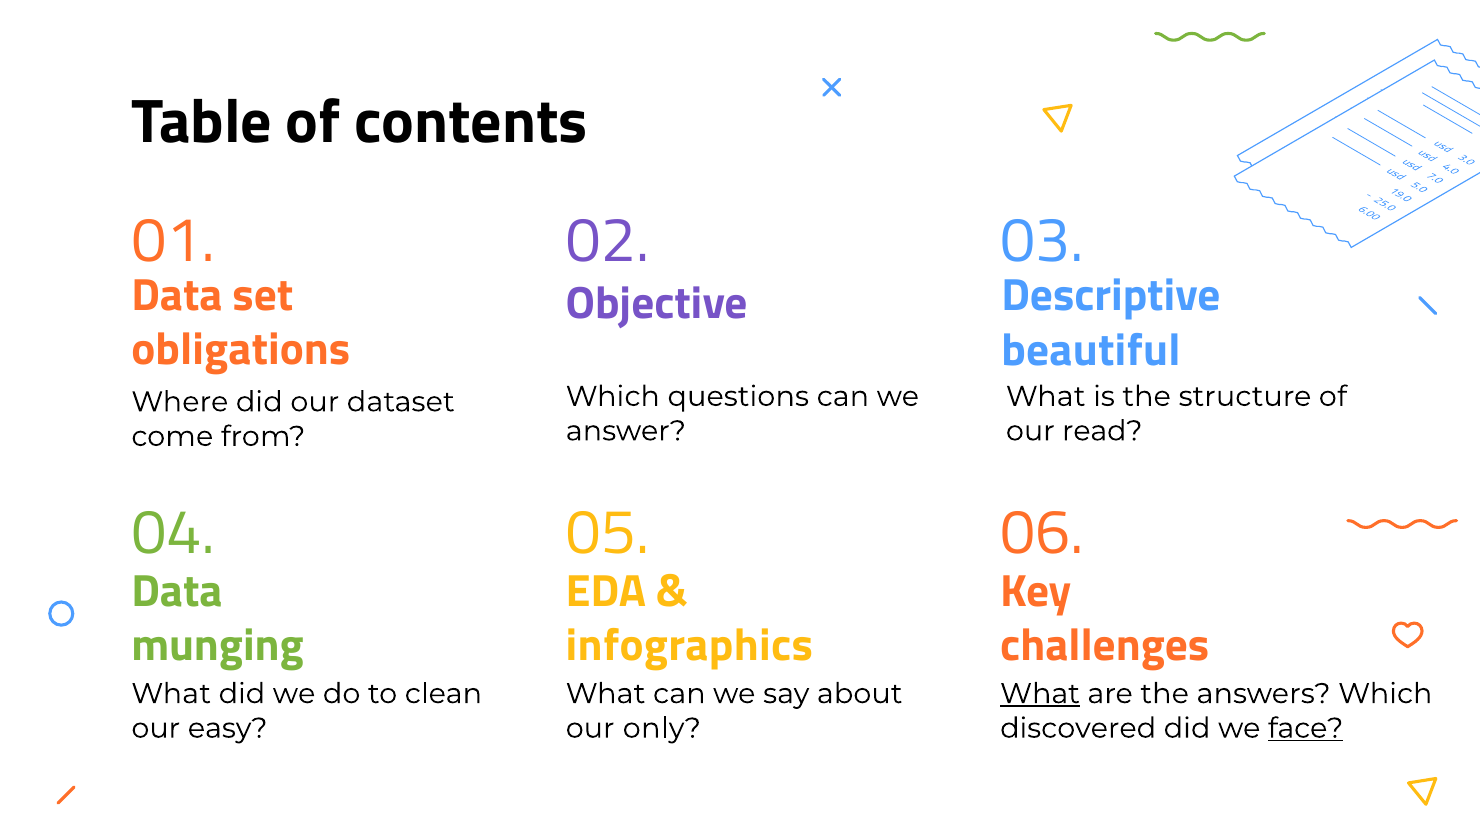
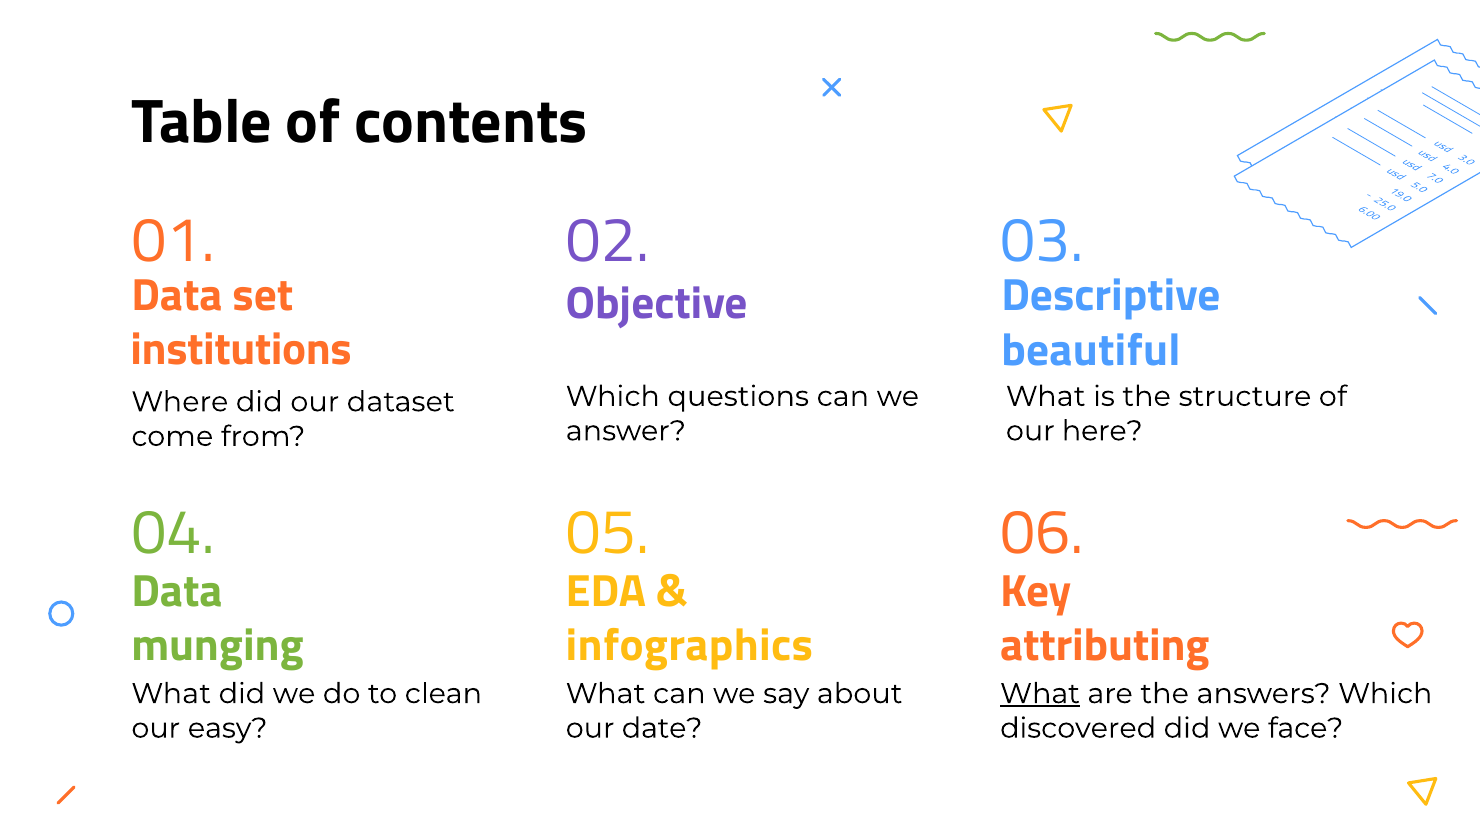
obligations: obligations -> institutions
read: read -> here
challenges: challenges -> attributing
only: only -> date
face underline: present -> none
